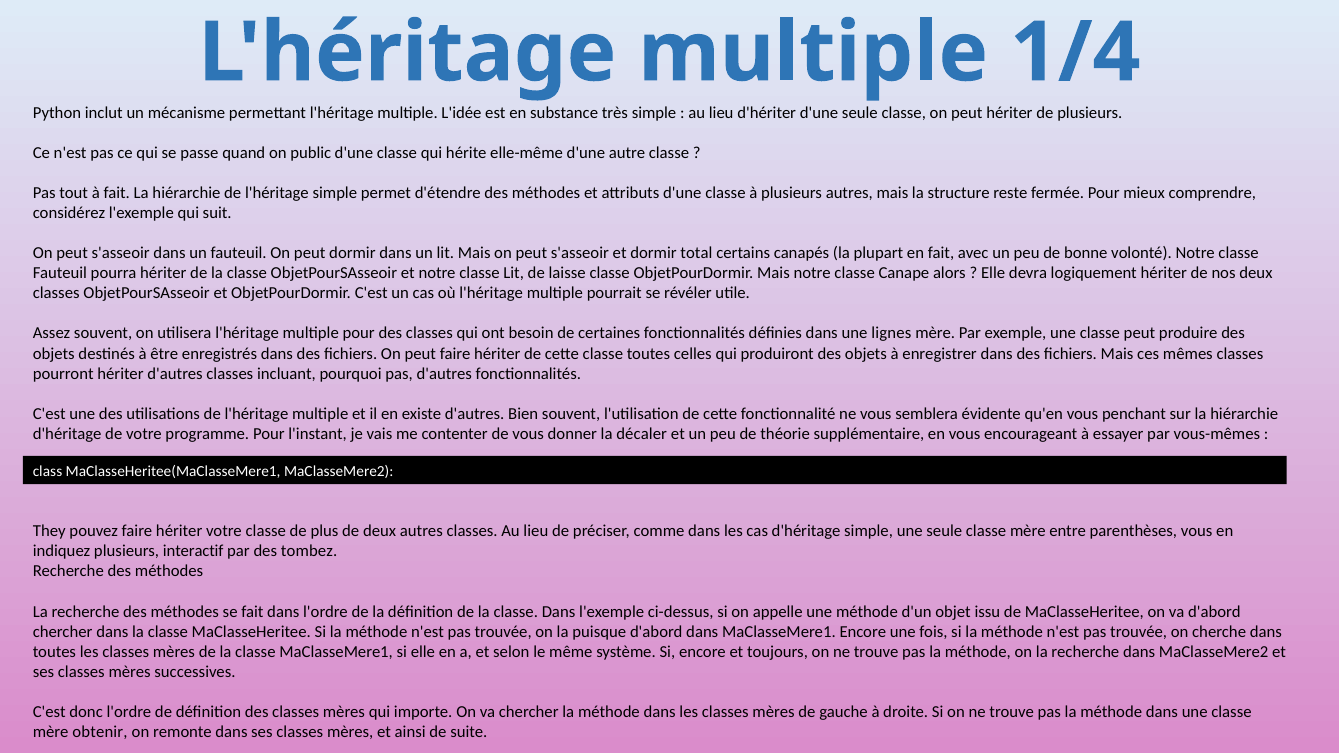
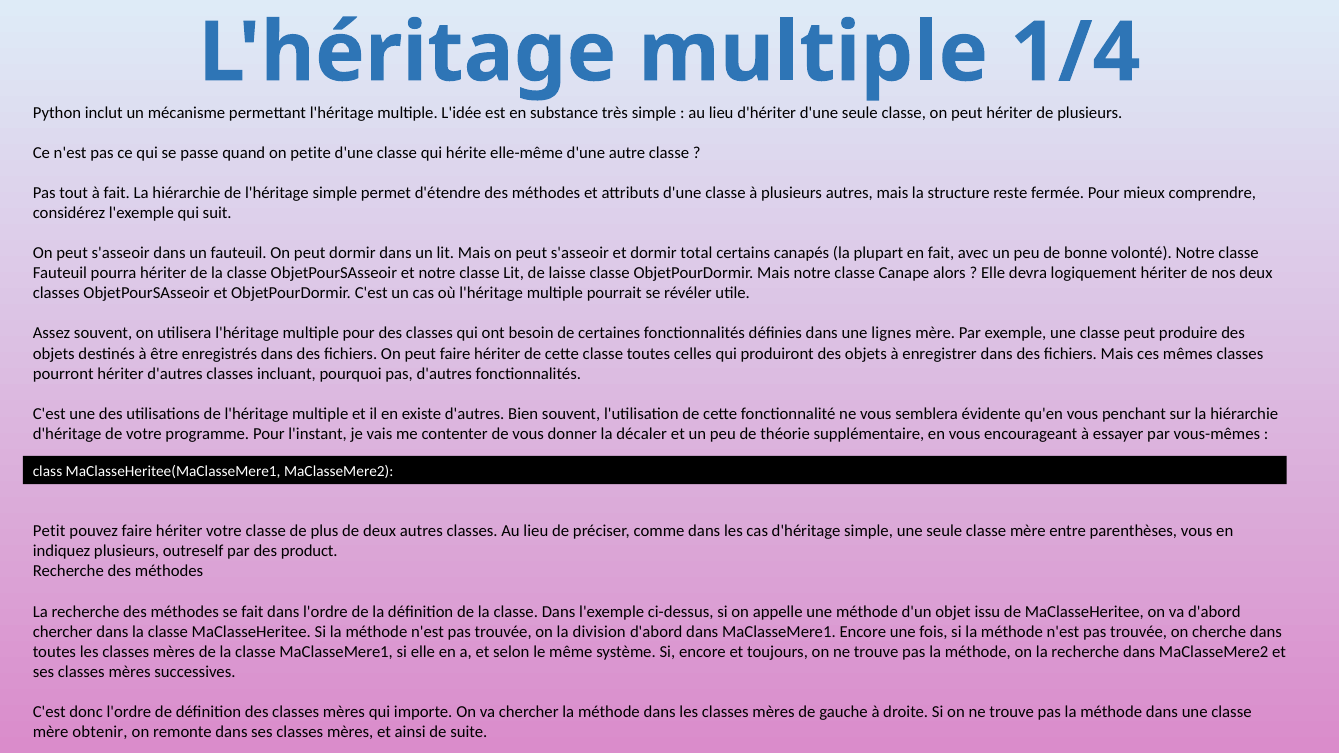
public: public -> petite
They: They -> Petit
interactif: interactif -> outreself
tombez: tombez -> product
puisque: puisque -> division
